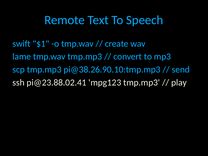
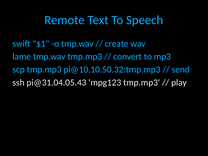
pi@38.26.90.10:tmp.mp3: pi@38.26.90.10:tmp.mp3 -> pi@10.10.50.32:tmp.mp3
pi@23.88.02.41: pi@23.88.02.41 -> pi@31.04.05.43
